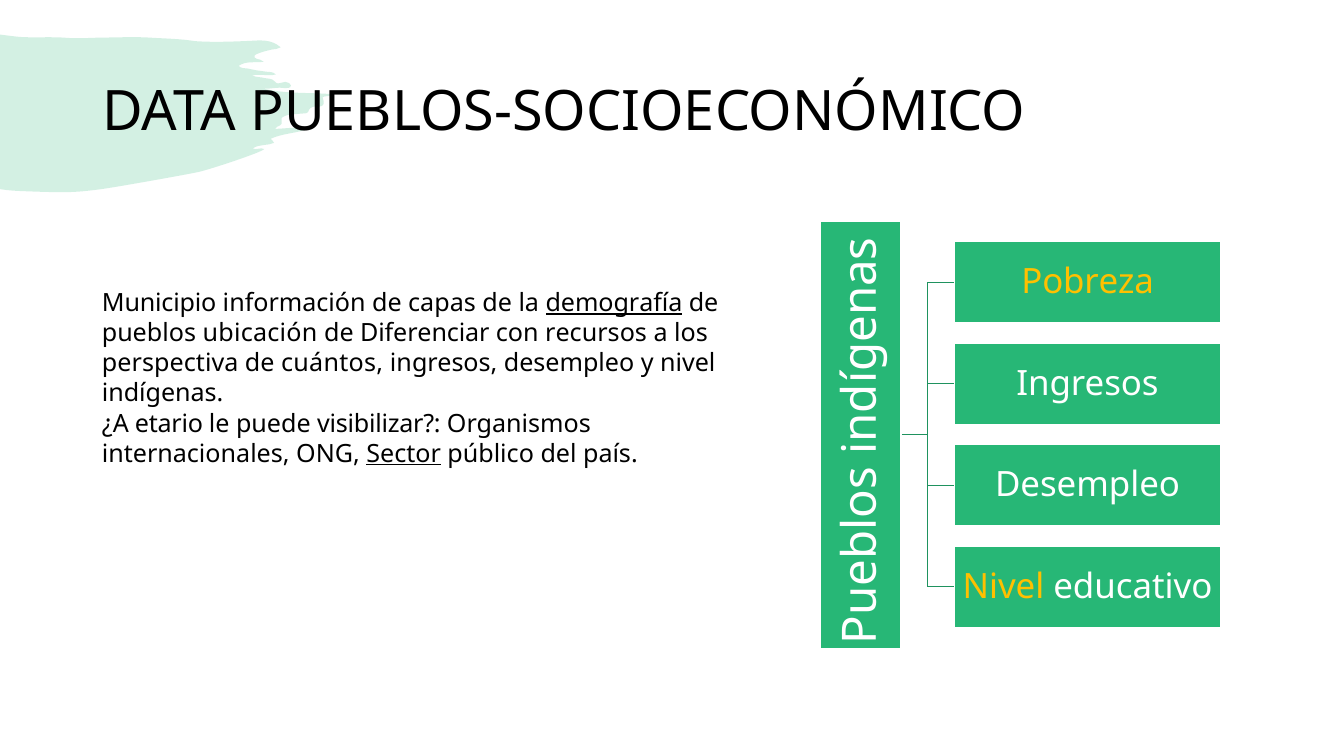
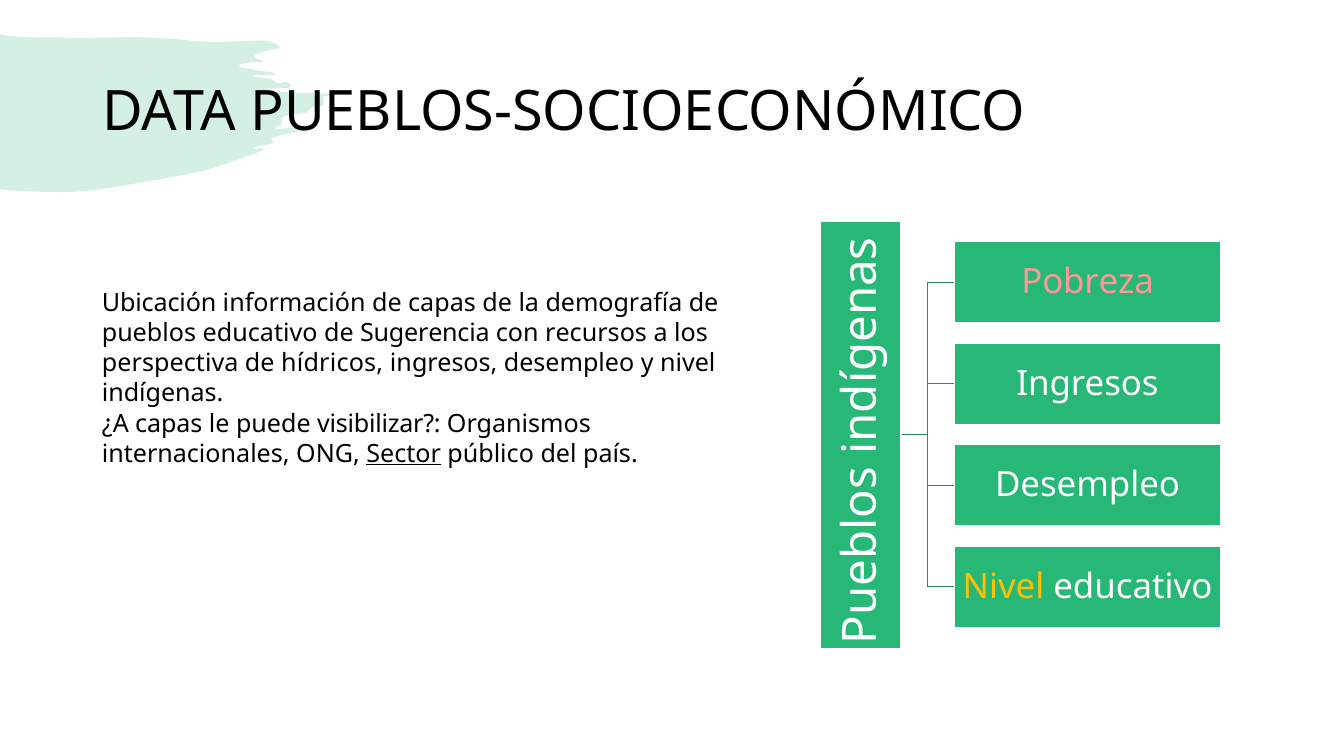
Pobreza colour: yellow -> pink
Municipio: Municipio -> Ubicación
demografía underline: present -> none
pueblos ubicación: ubicación -> educativo
Diferenciar: Diferenciar -> Sugerencia
cuántos: cuántos -> hídricos
¿A etario: etario -> capas
